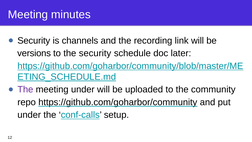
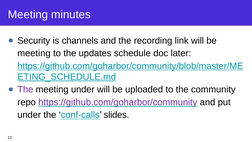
versions at (34, 53): versions -> meeting
the security: security -> updates
https://github.com/goharbor/community colour: black -> purple
setup: setup -> slides
